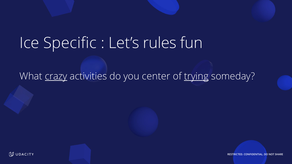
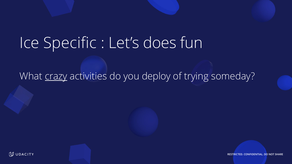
rules: rules -> does
center: center -> deploy
trying underline: present -> none
